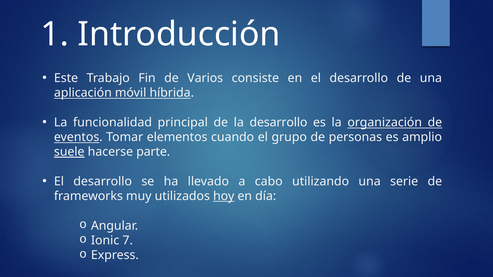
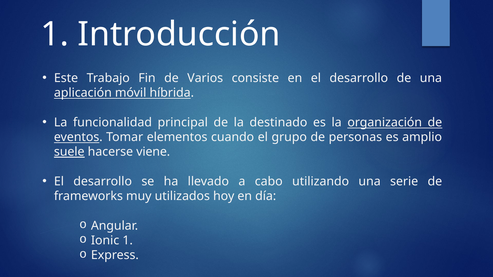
la desarrollo: desarrollo -> destinado
parte: parte -> viene
hoy underline: present -> none
Ionic 7: 7 -> 1
